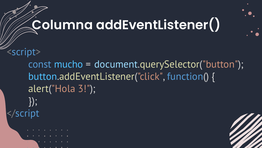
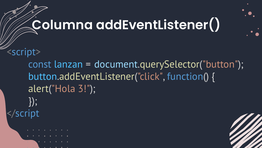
mucho: mucho -> lanzan
